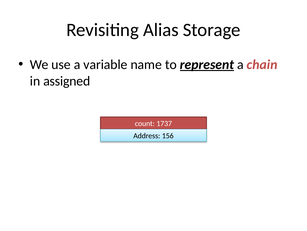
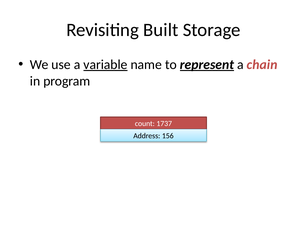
Alias: Alias -> Built
variable underline: none -> present
assigned: assigned -> program
